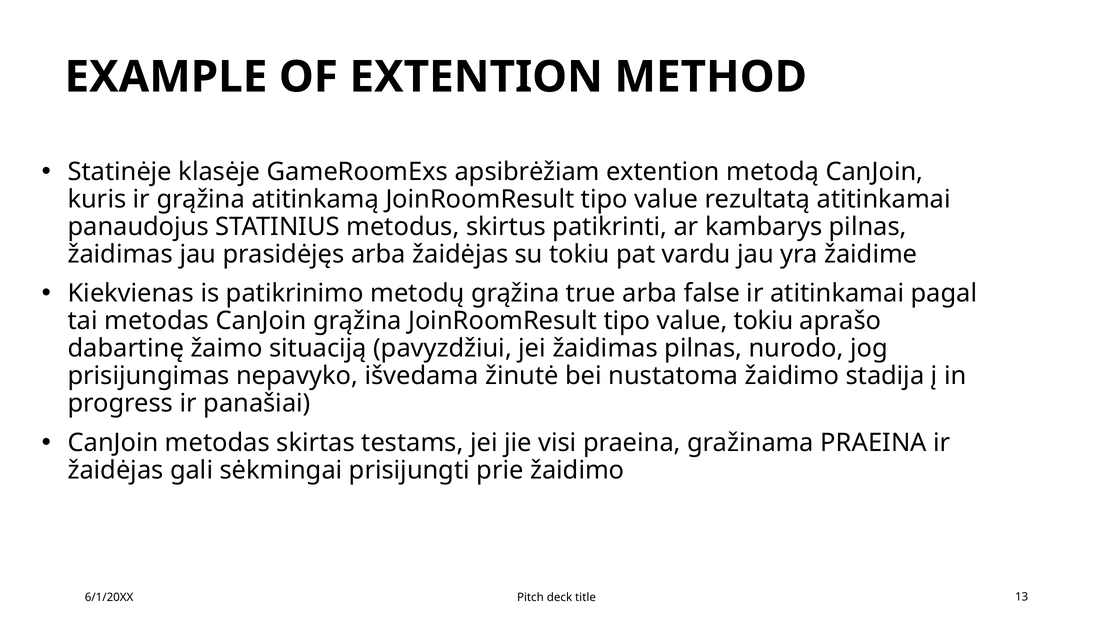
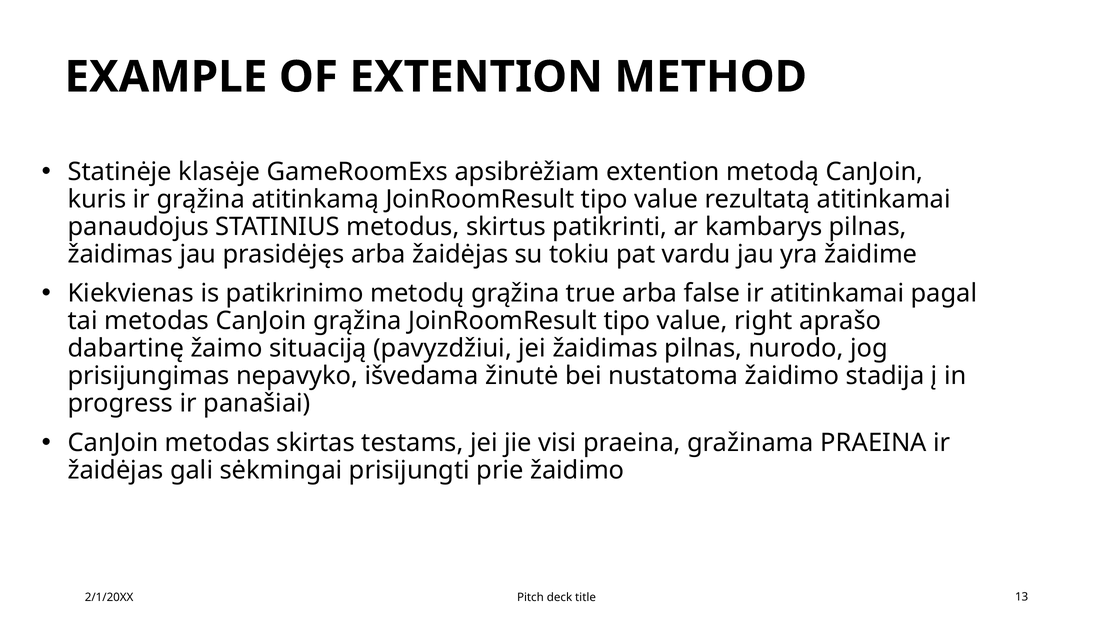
value tokiu: tokiu -> right
6/1/20XX: 6/1/20XX -> 2/1/20XX
